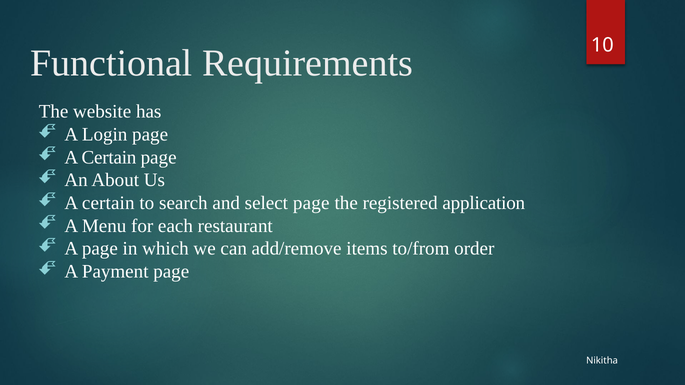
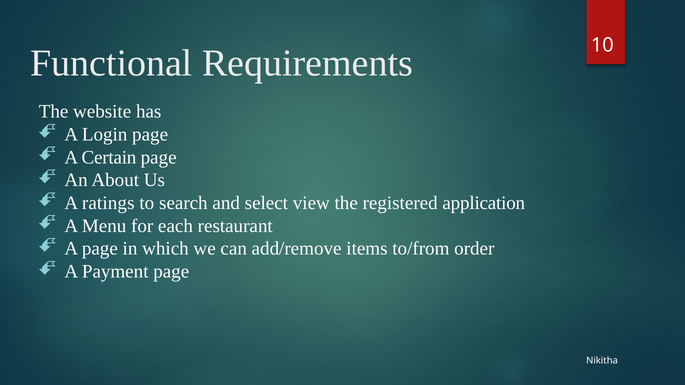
certain at (108, 203): certain -> ratings
select page: page -> view
